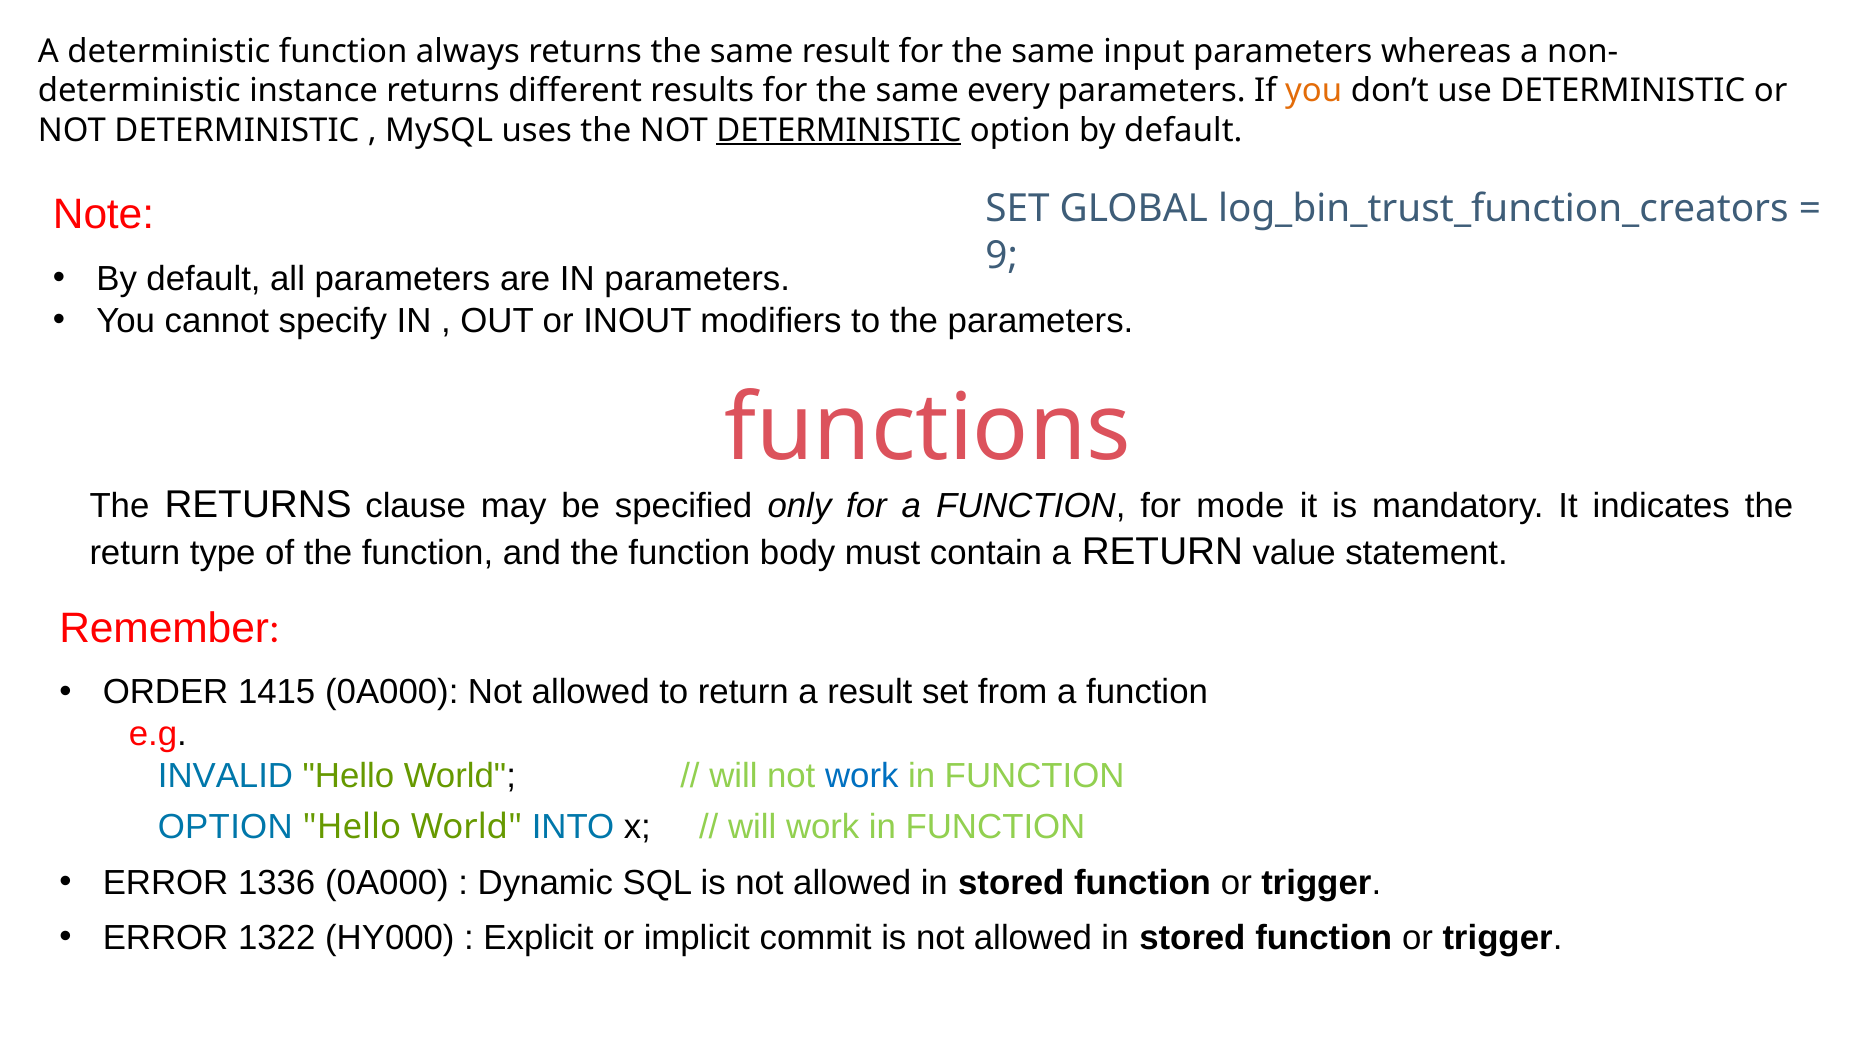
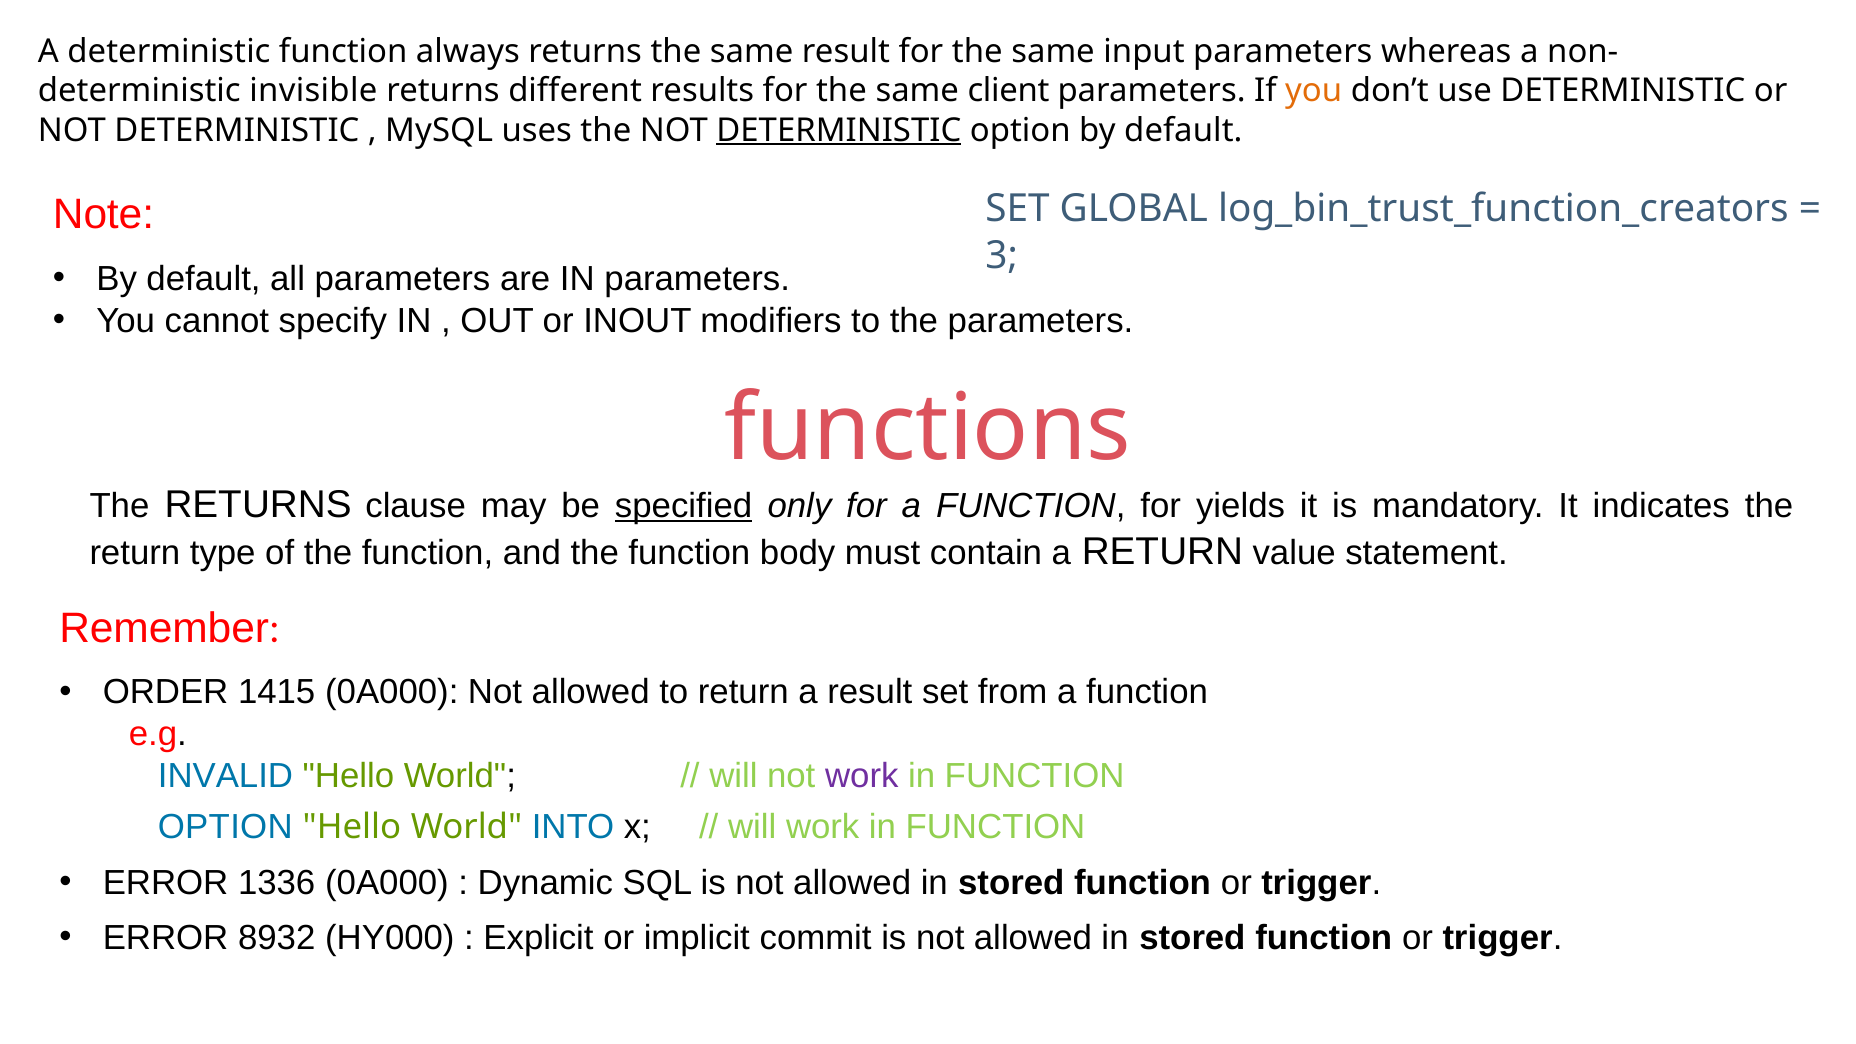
instance: instance -> invisible
every: every -> client
9: 9 -> 3
specified underline: none -> present
mode: mode -> yields
work at (862, 776) colour: blue -> purple
1322: 1322 -> 8932
